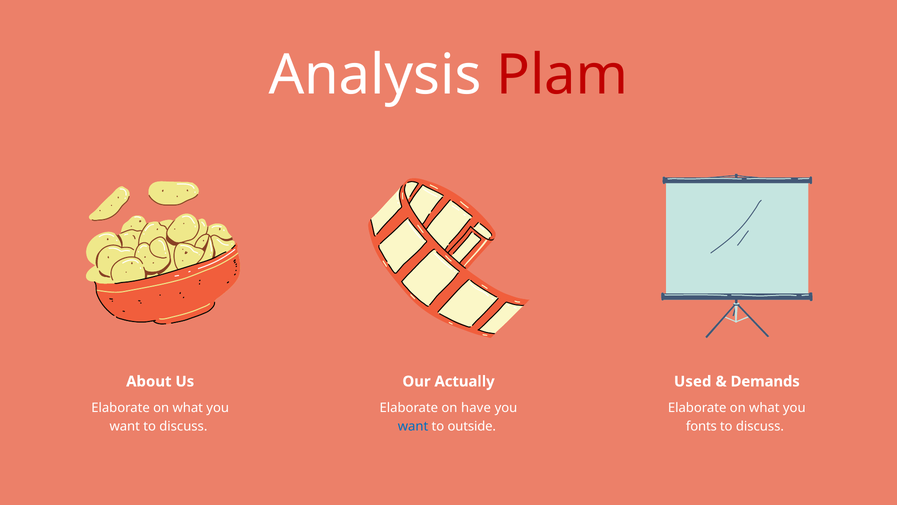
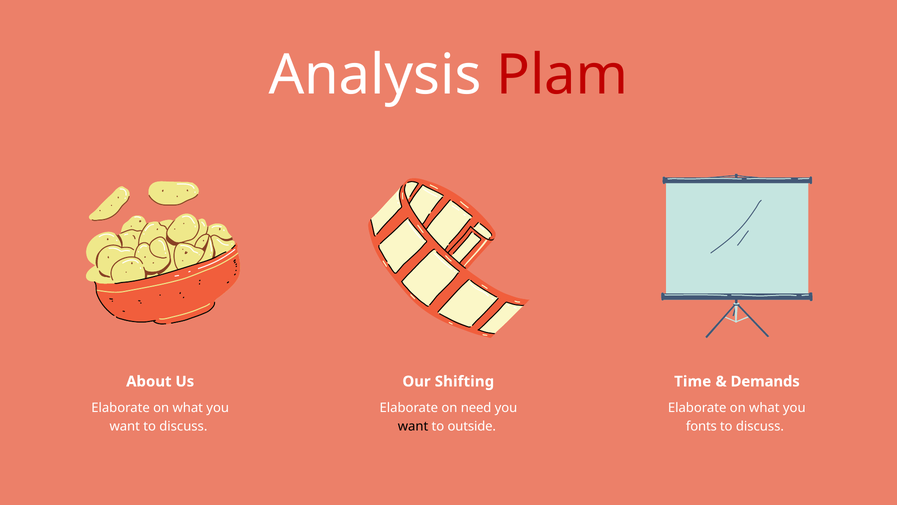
Actually: Actually -> Shifting
Used: Used -> Time
have: have -> need
want at (413, 426) colour: blue -> black
